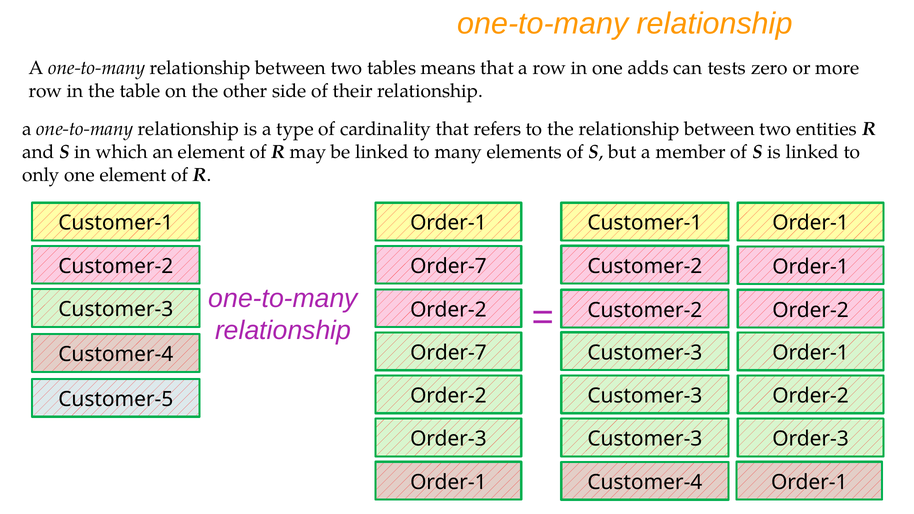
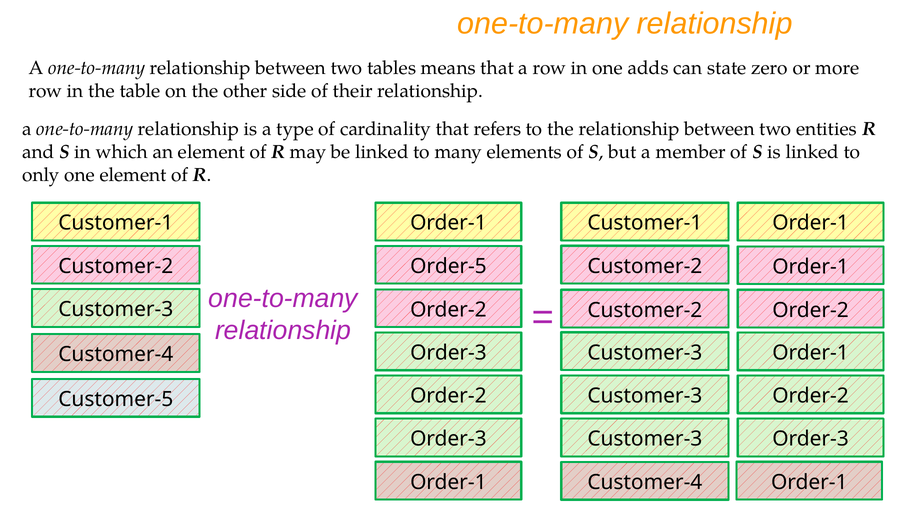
tests: tests -> state
Customer-2 Order-7: Order-7 -> Order-5
Order-7 at (448, 353): Order-7 -> Order-3
